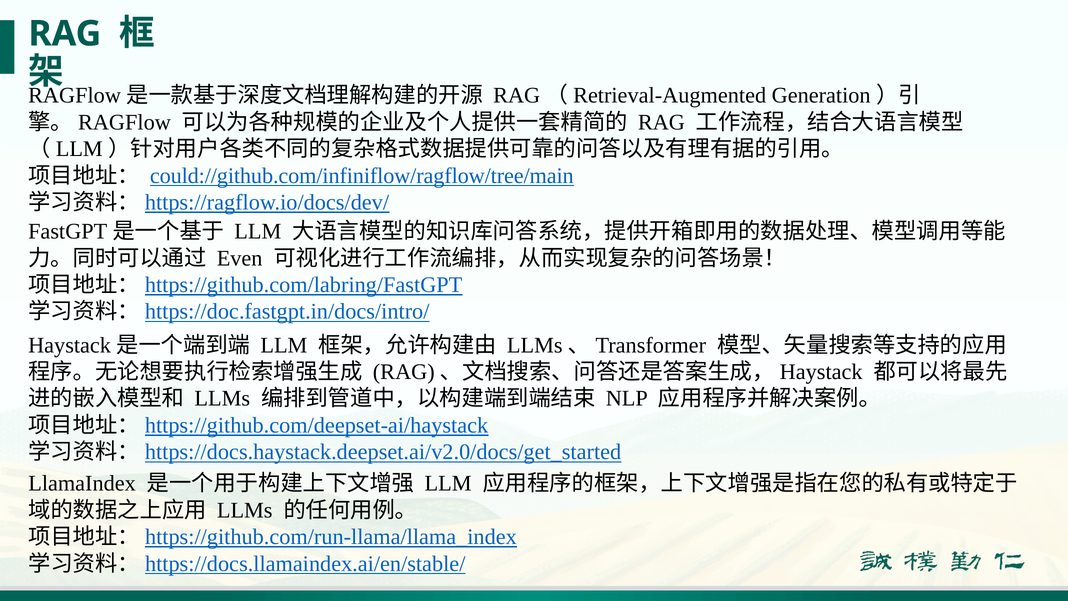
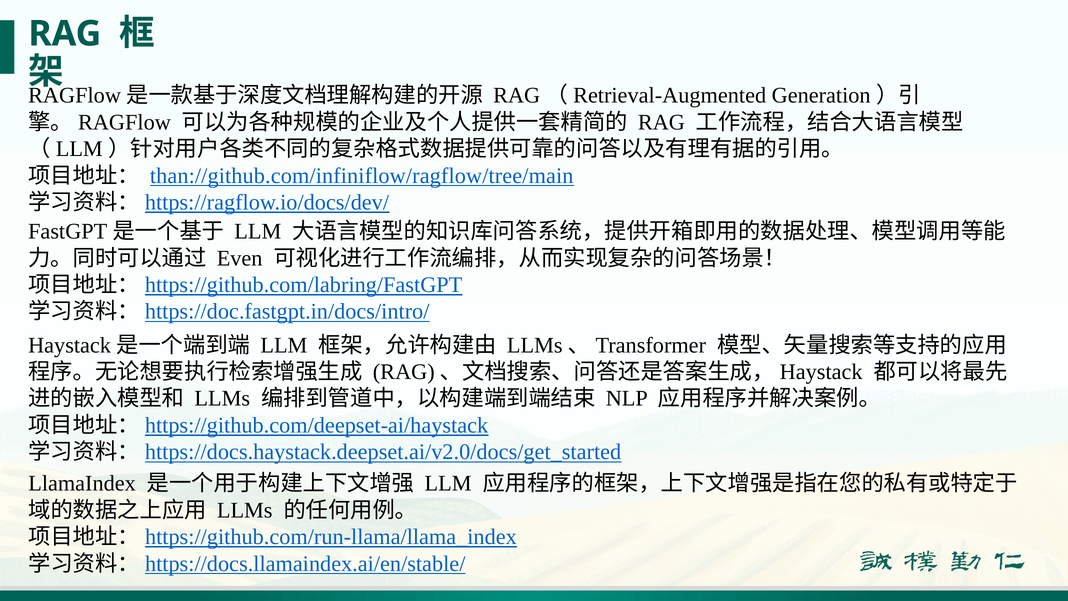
could://github.com/infiniflow/ragflow/tree/main: could://github.com/infiniflow/ragflow/tree/main -> than://github.com/infiniflow/ragflow/tree/main
